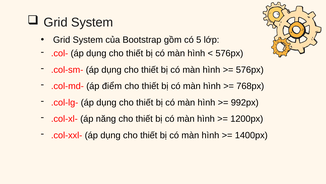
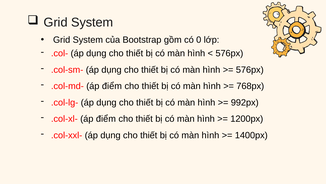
5: 5 -> 0
.col-xl- áp năng: năng -> điểm
